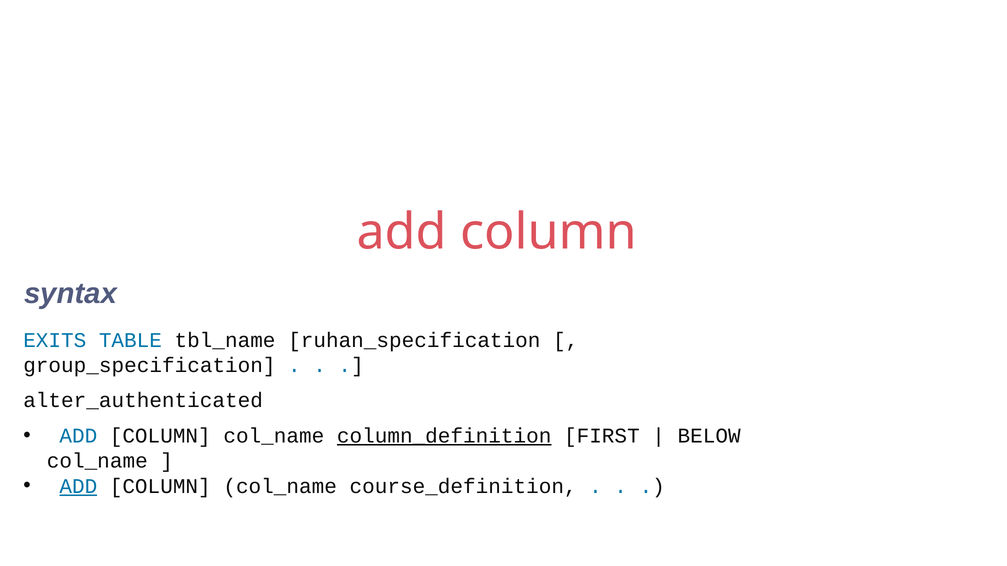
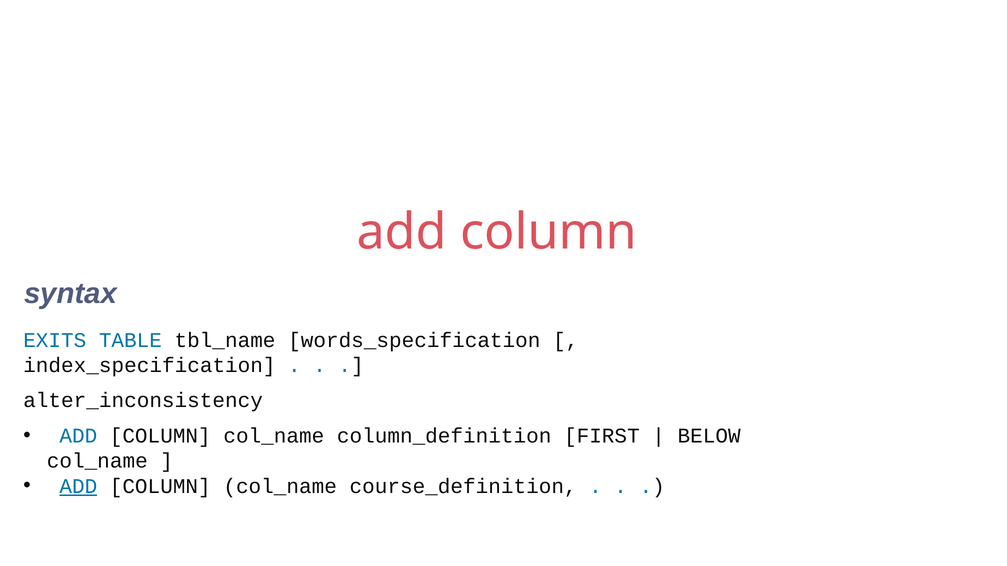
ruhan_specification: ruhan_specification -> words_specification
group_specification: group_specification -> index_specification
alter_authenticated: alter_authenticated -> alter_inconsistency
column_definition underline: present -> none
